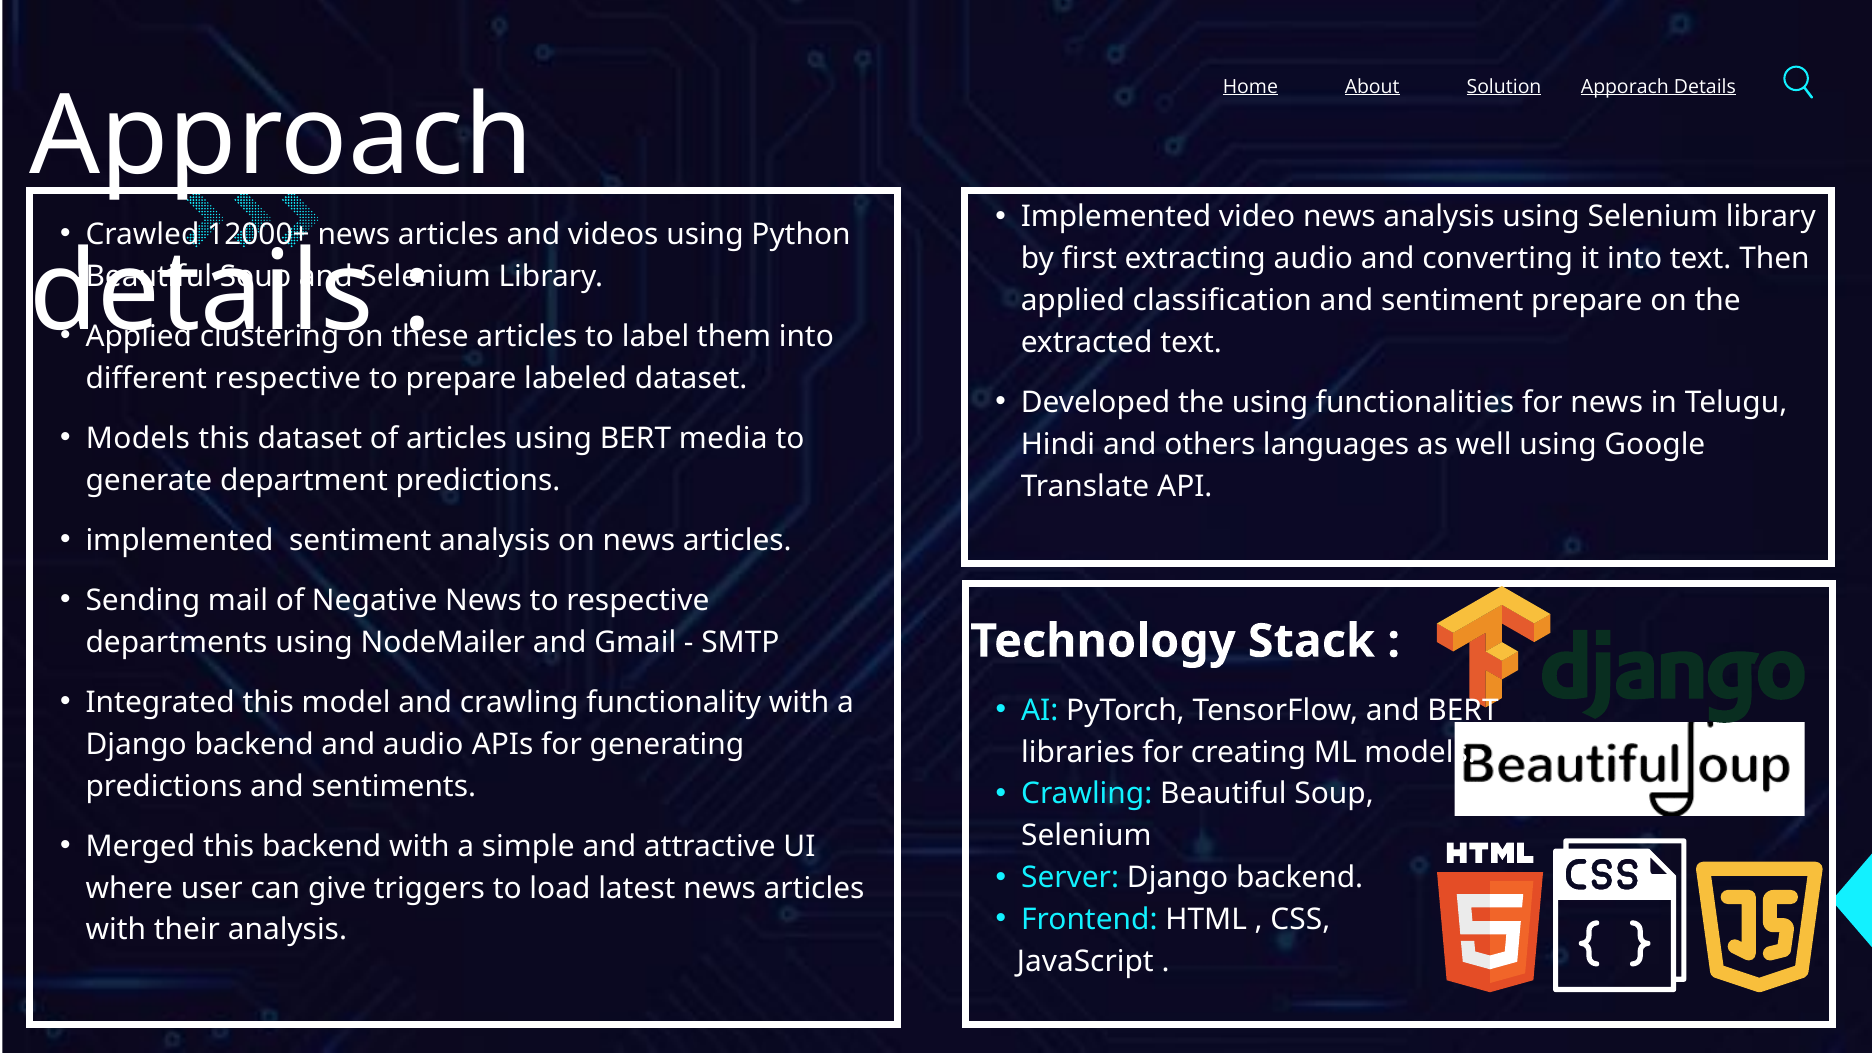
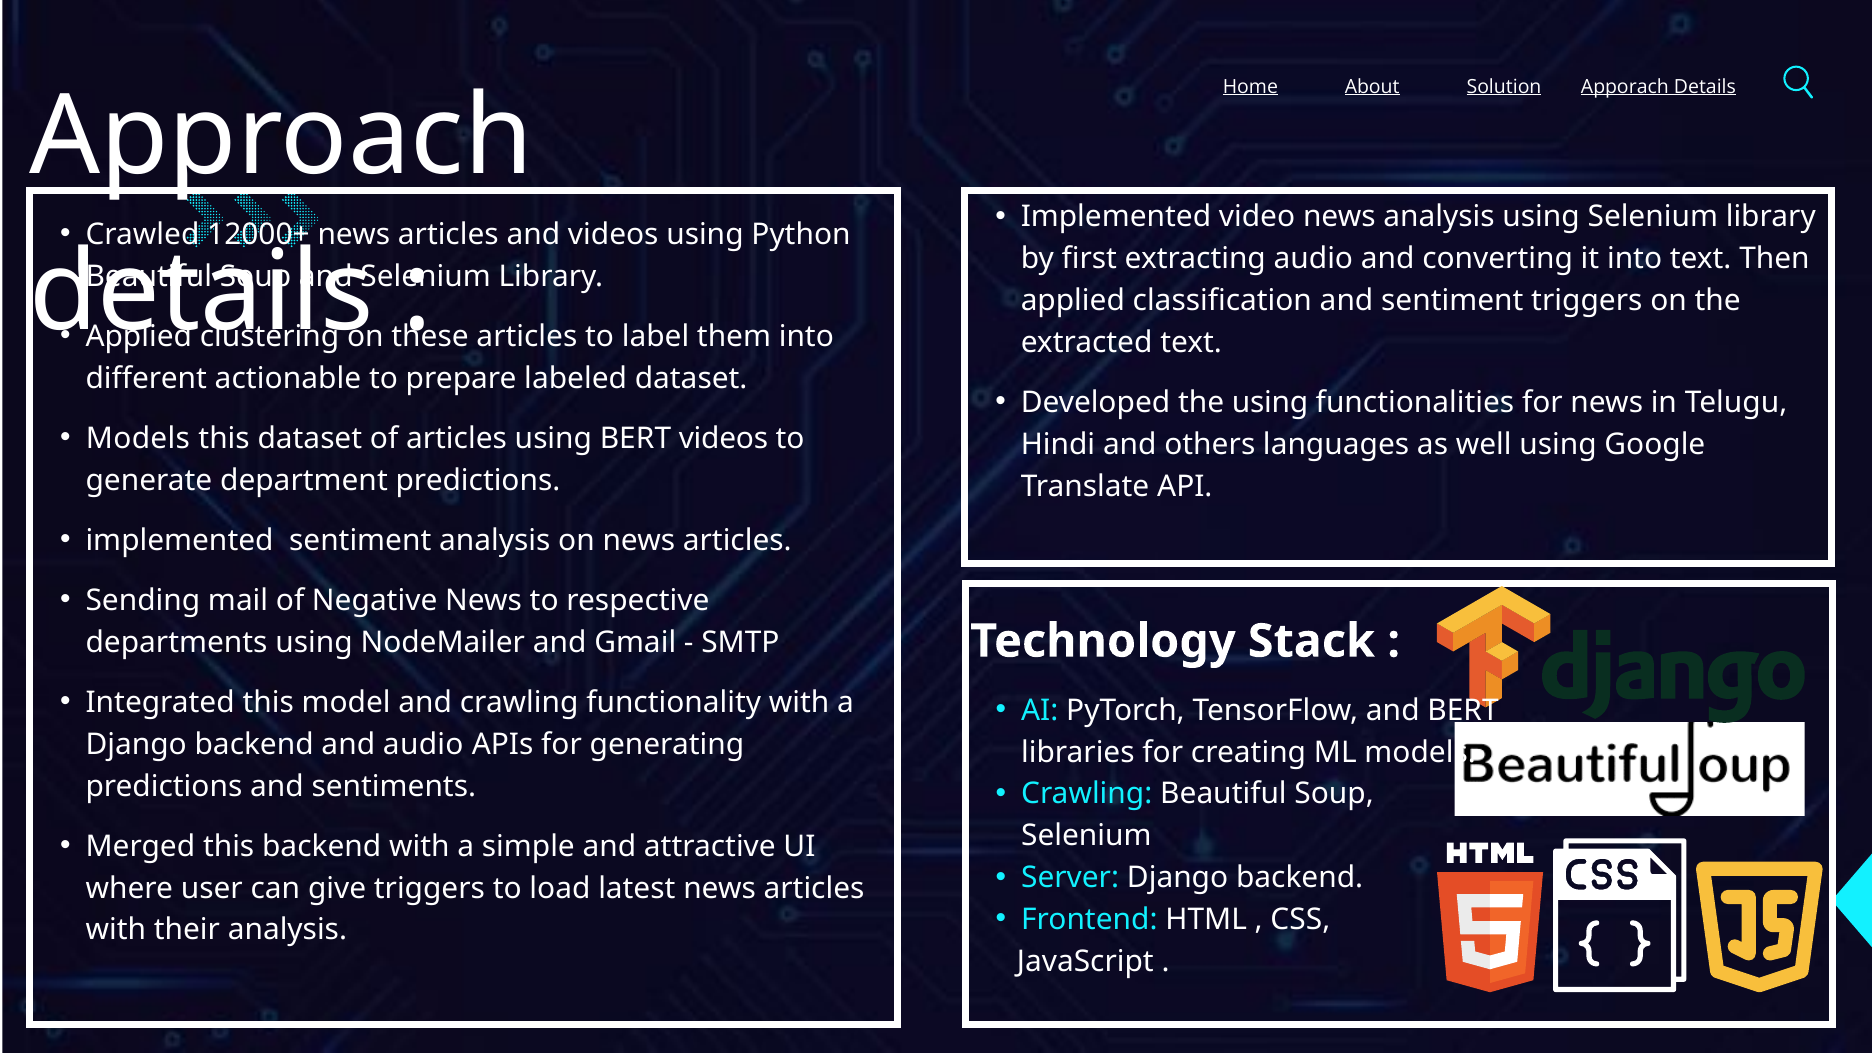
sentiment prepare: prepare -> triggers
different respective: respective -> actionable
BERT media: media -> videos
